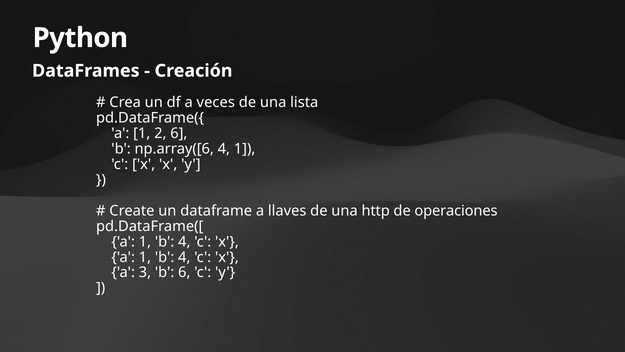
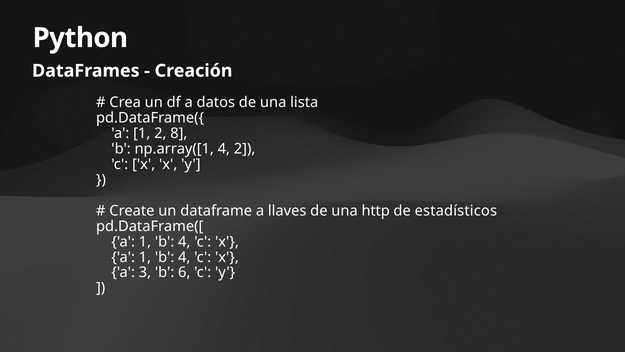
veces: veces -> datos
2 6: 6 -> 8
np.array([6: np.array([6 -> np.array([1
4 1: 1 -> 2
operaciones: operaciones -> estadísticos
